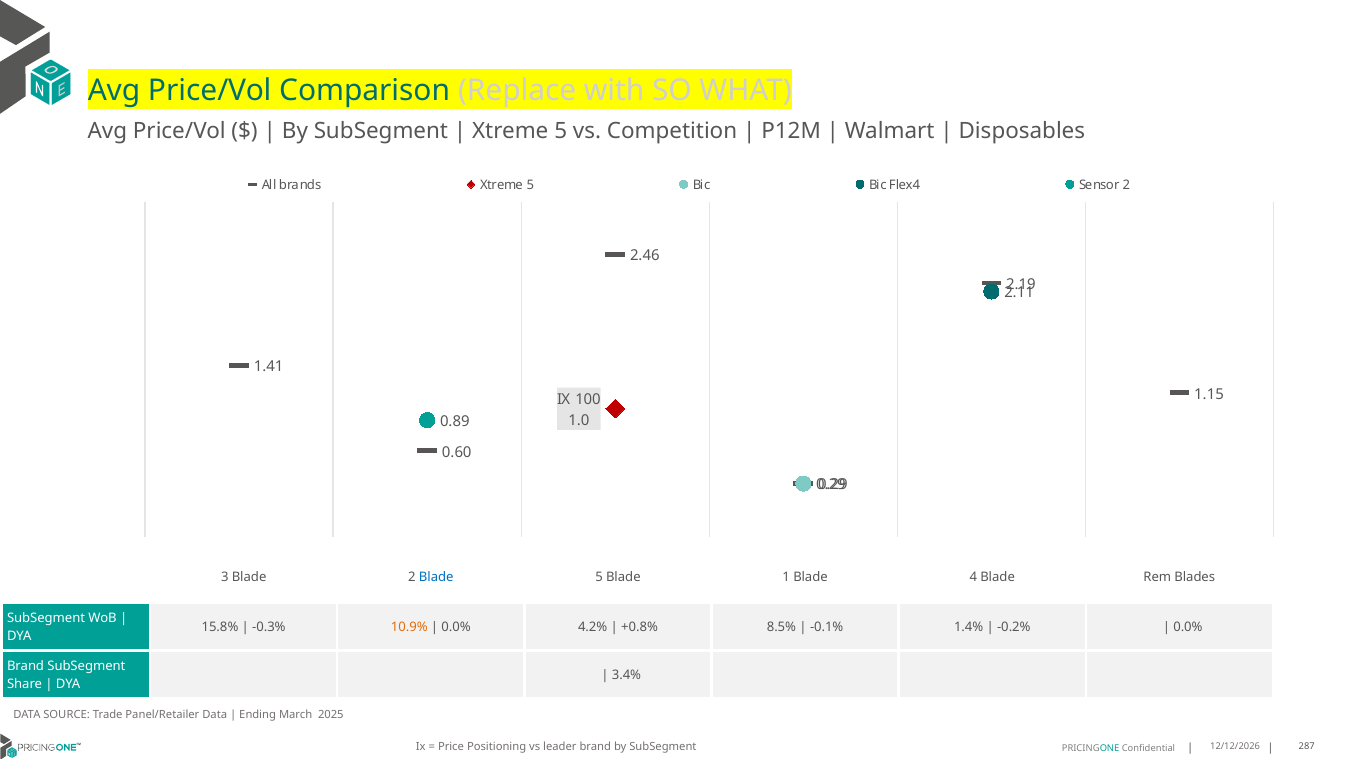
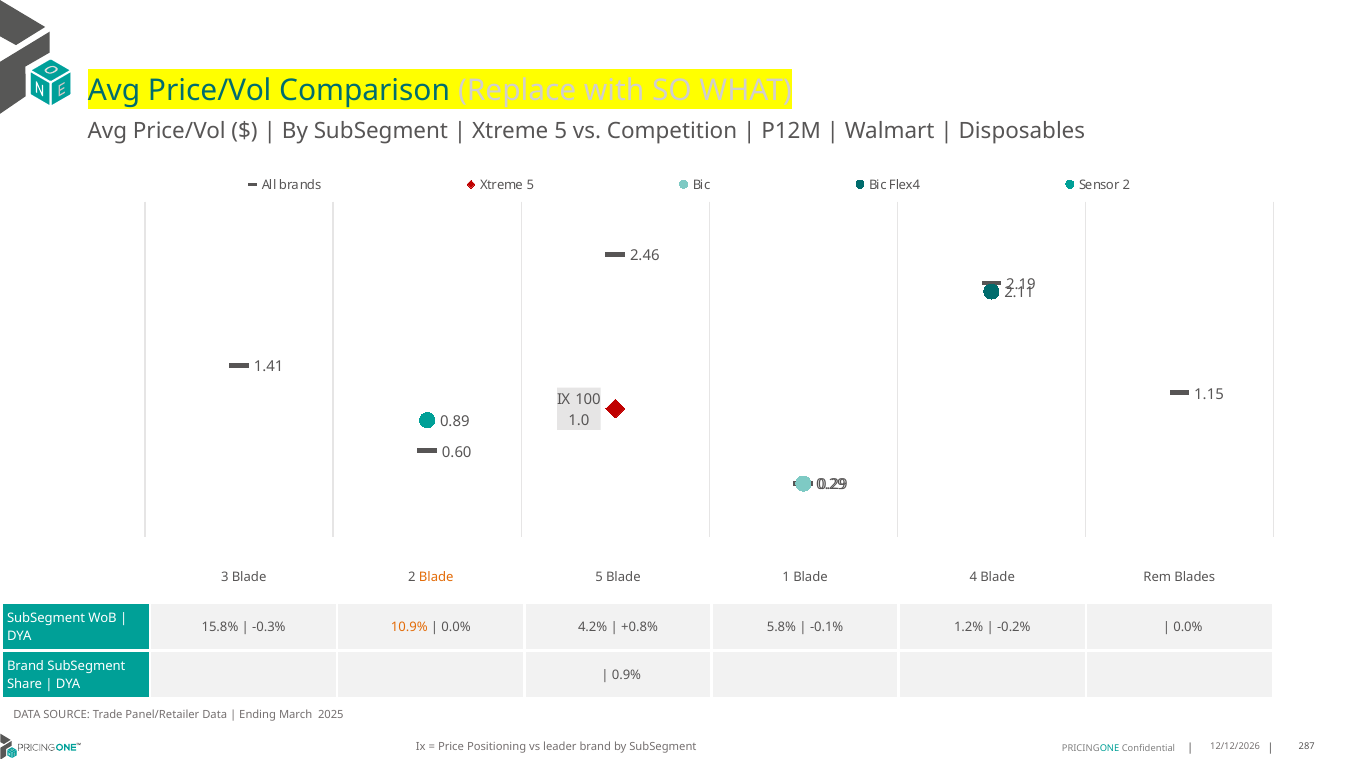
Blade at (436, 577) colour: blue -> orange
8.5%: 8.5% -> 5.8%
1.4%: 1.4% -> 1.2%
3.4%: 3.4% -> 0.9%
